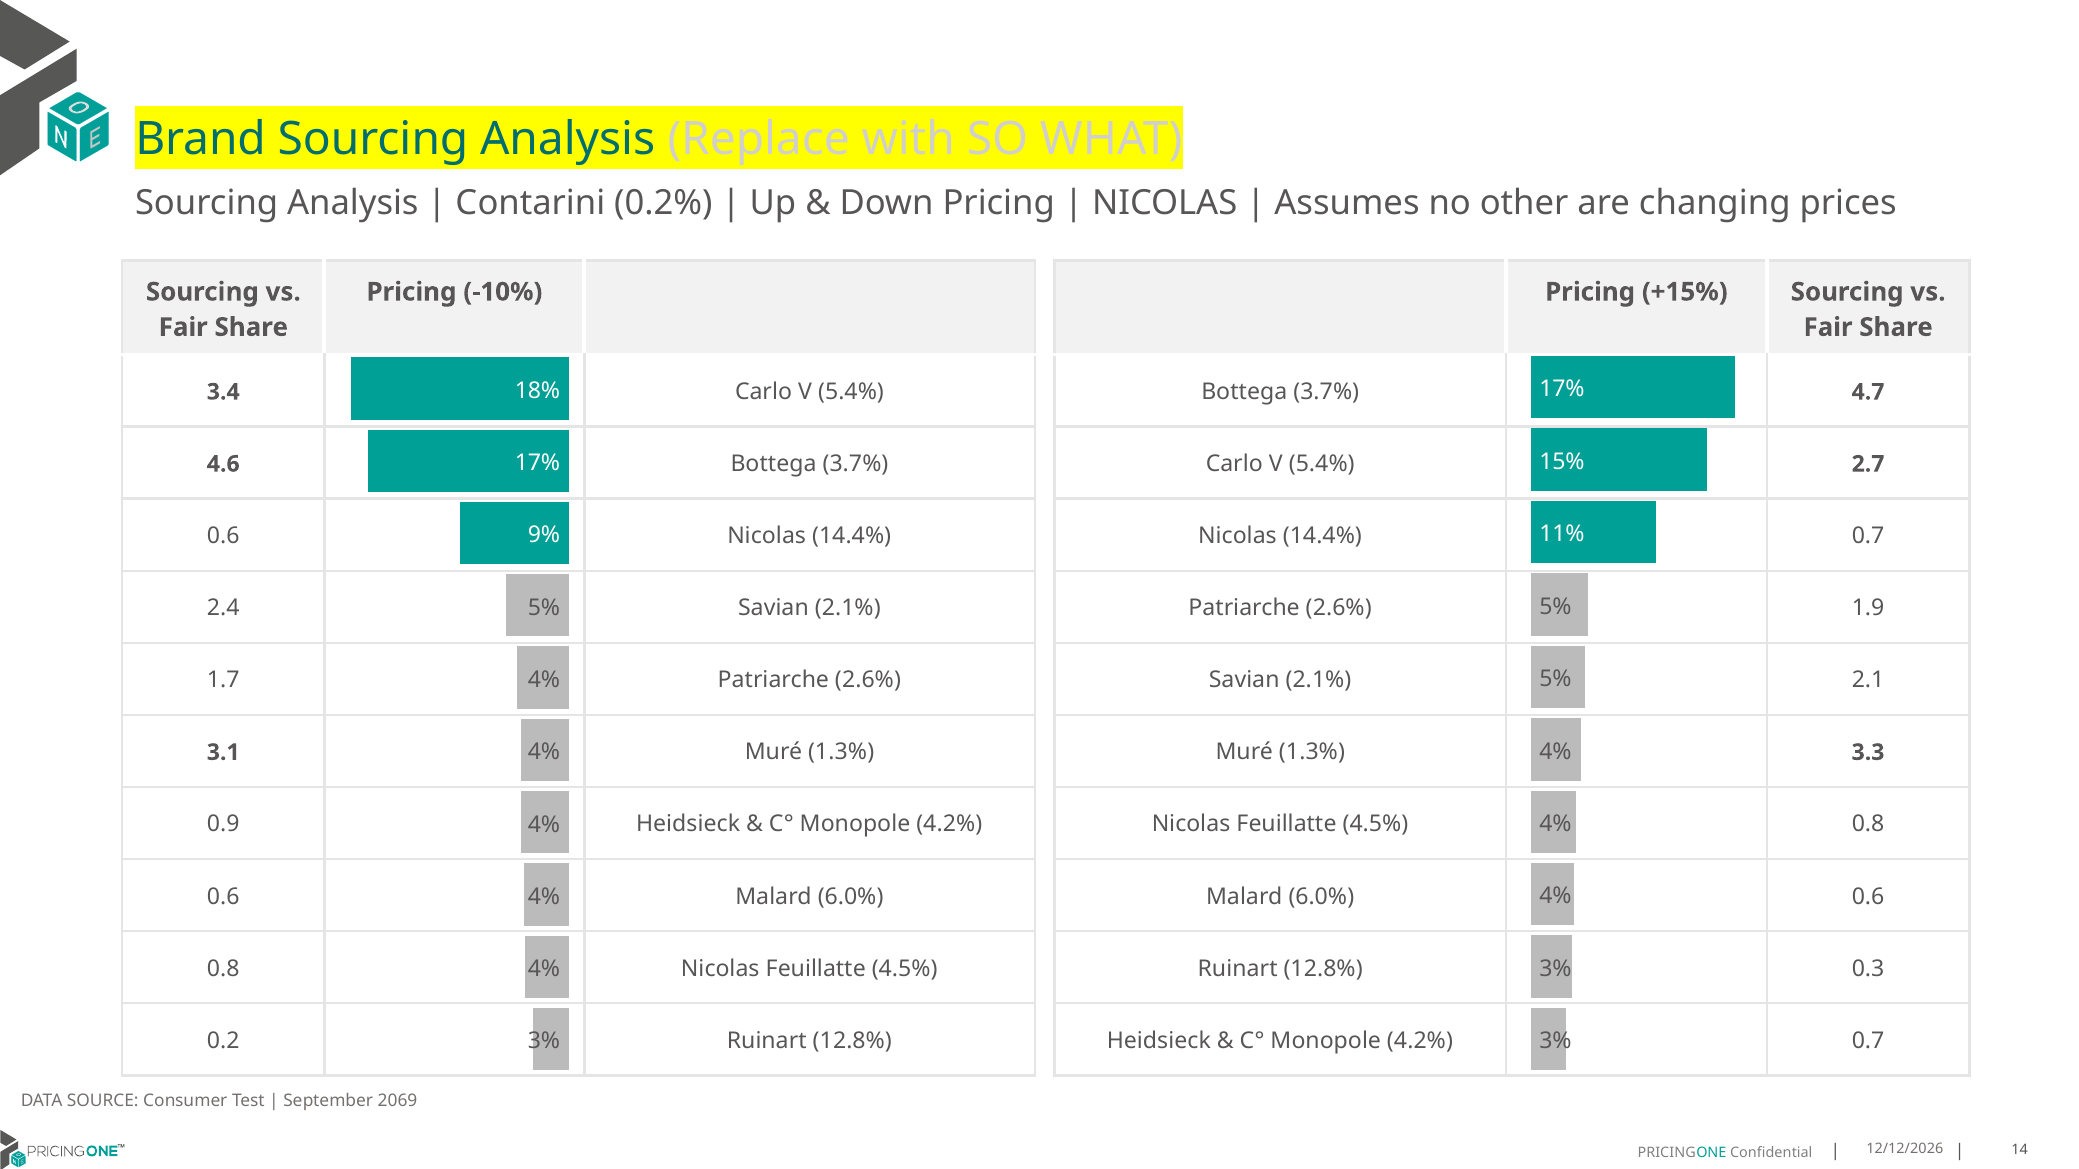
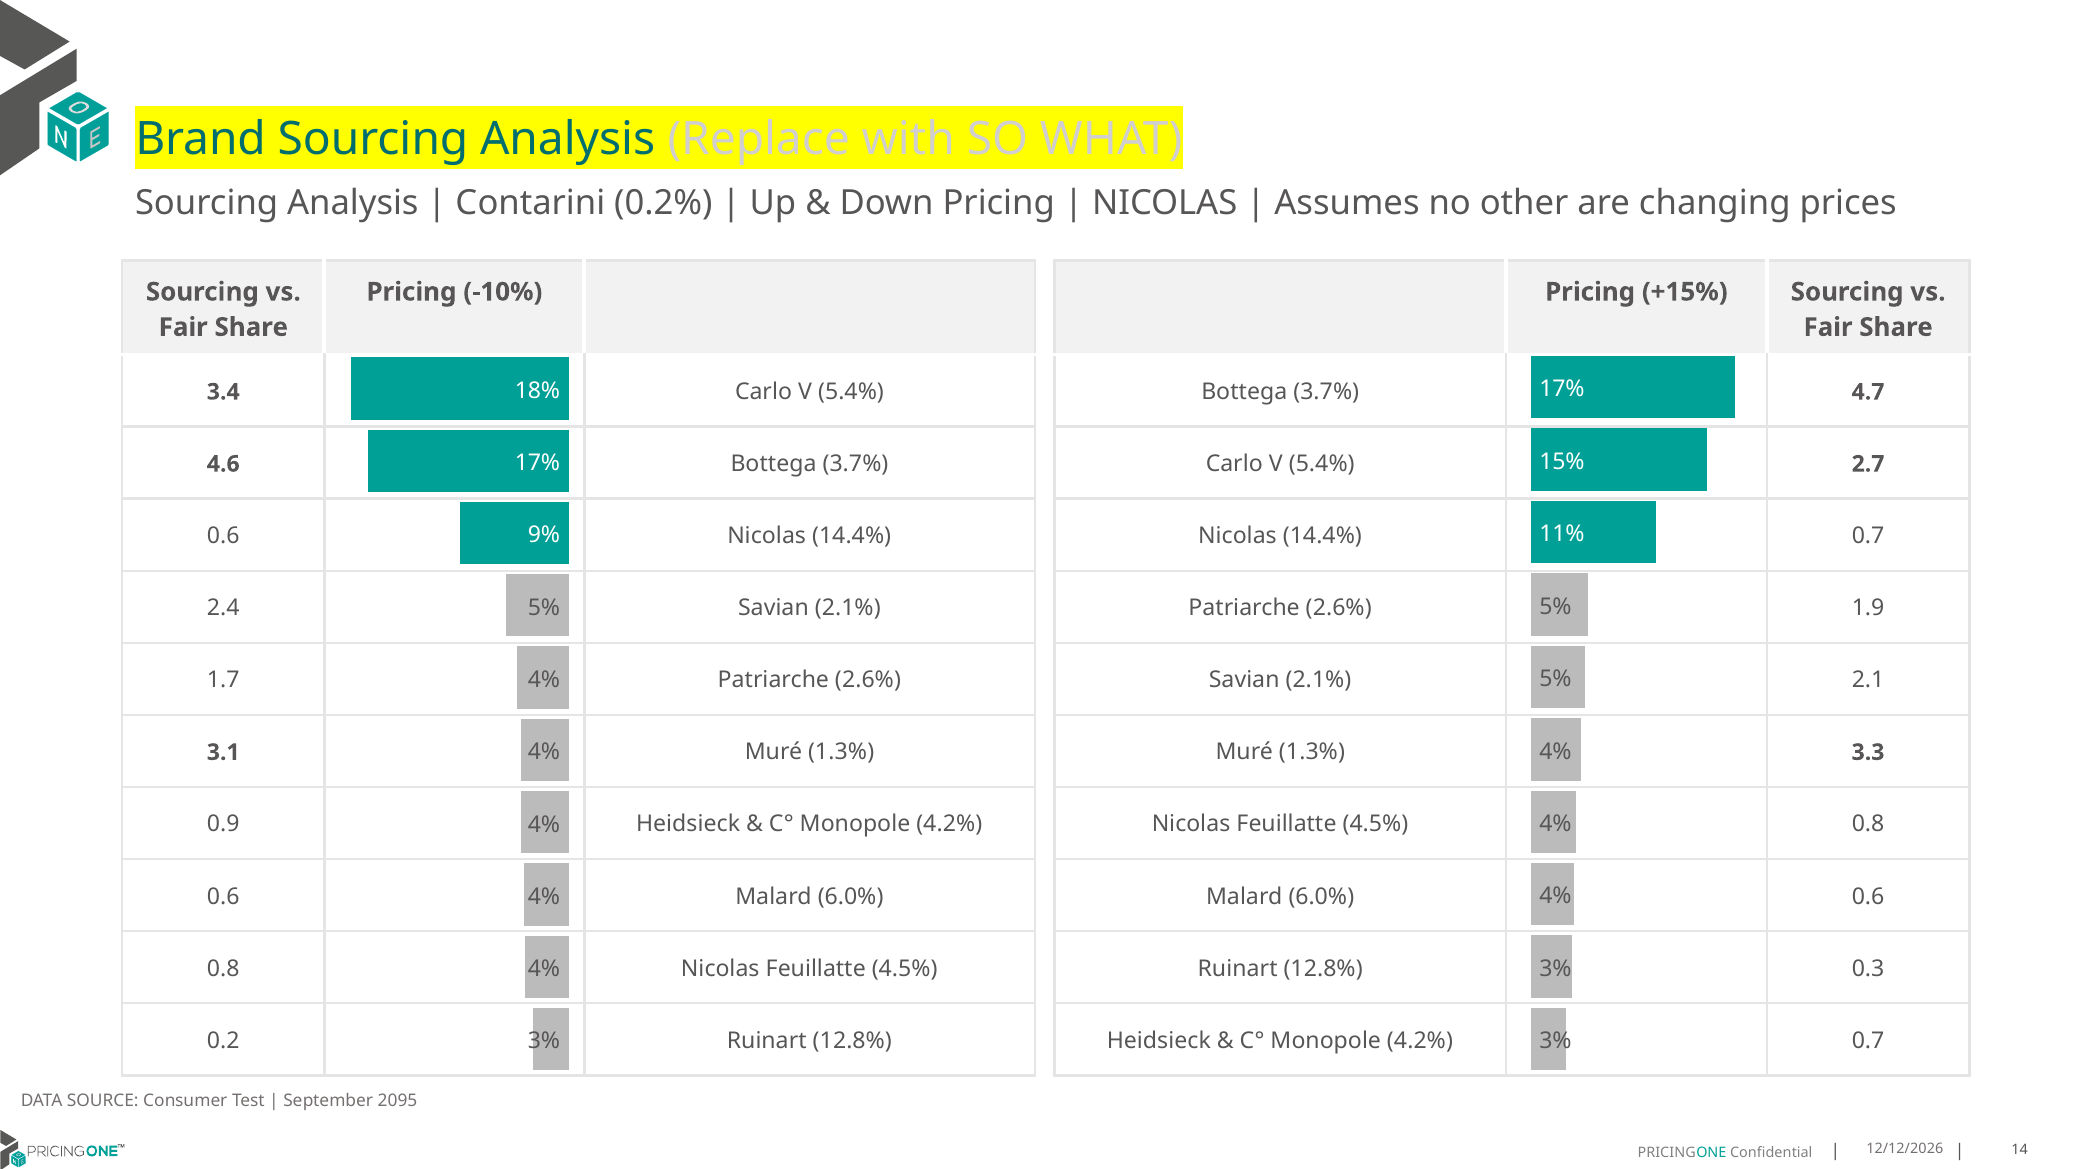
2069: 2069 -> 2095
